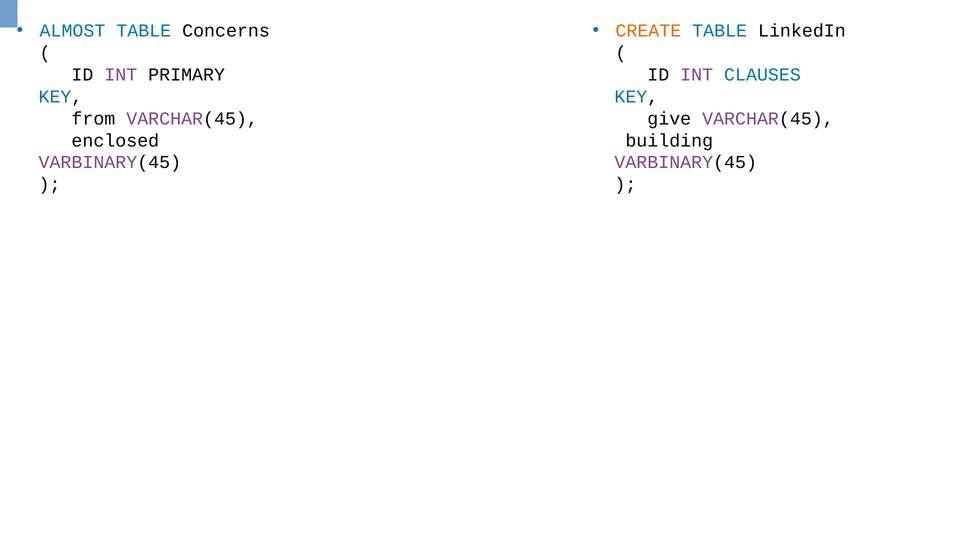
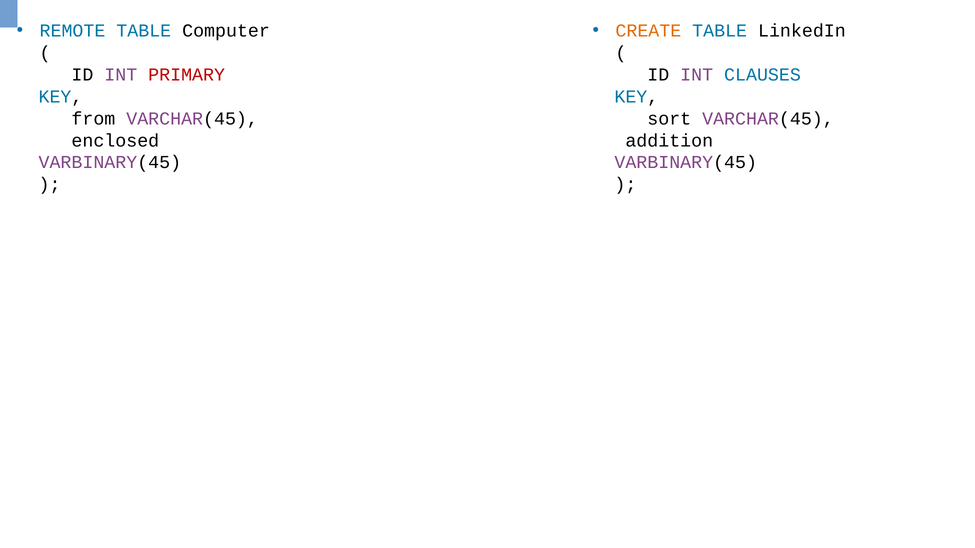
ALMOST: ALMOST -> REMOTE
Concerns: Concerns -> Computer
PRIMARY colour: black -> red
give: give -> sort
building: building -> addition
